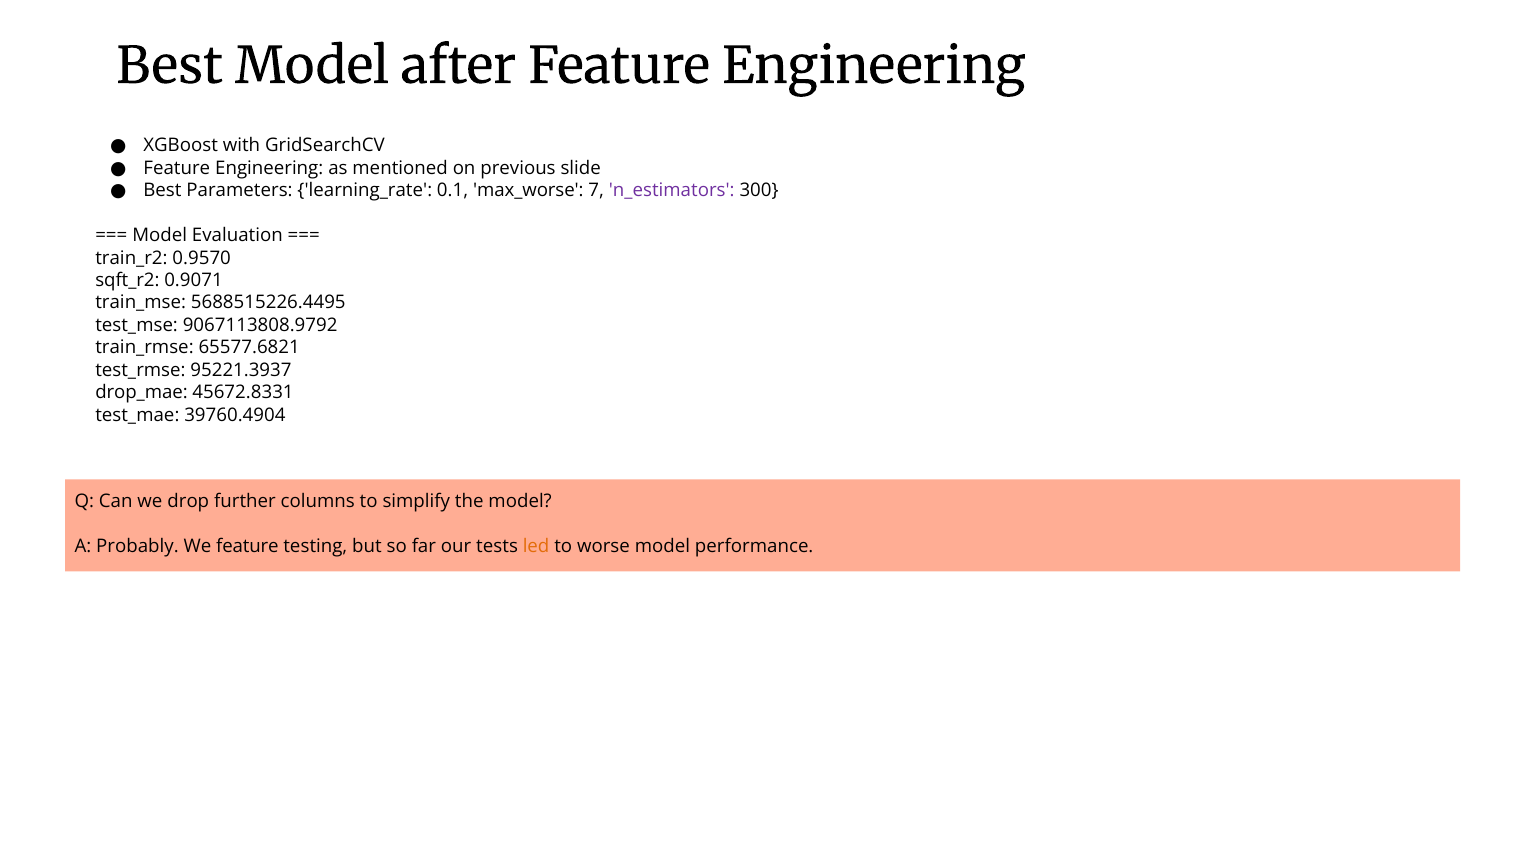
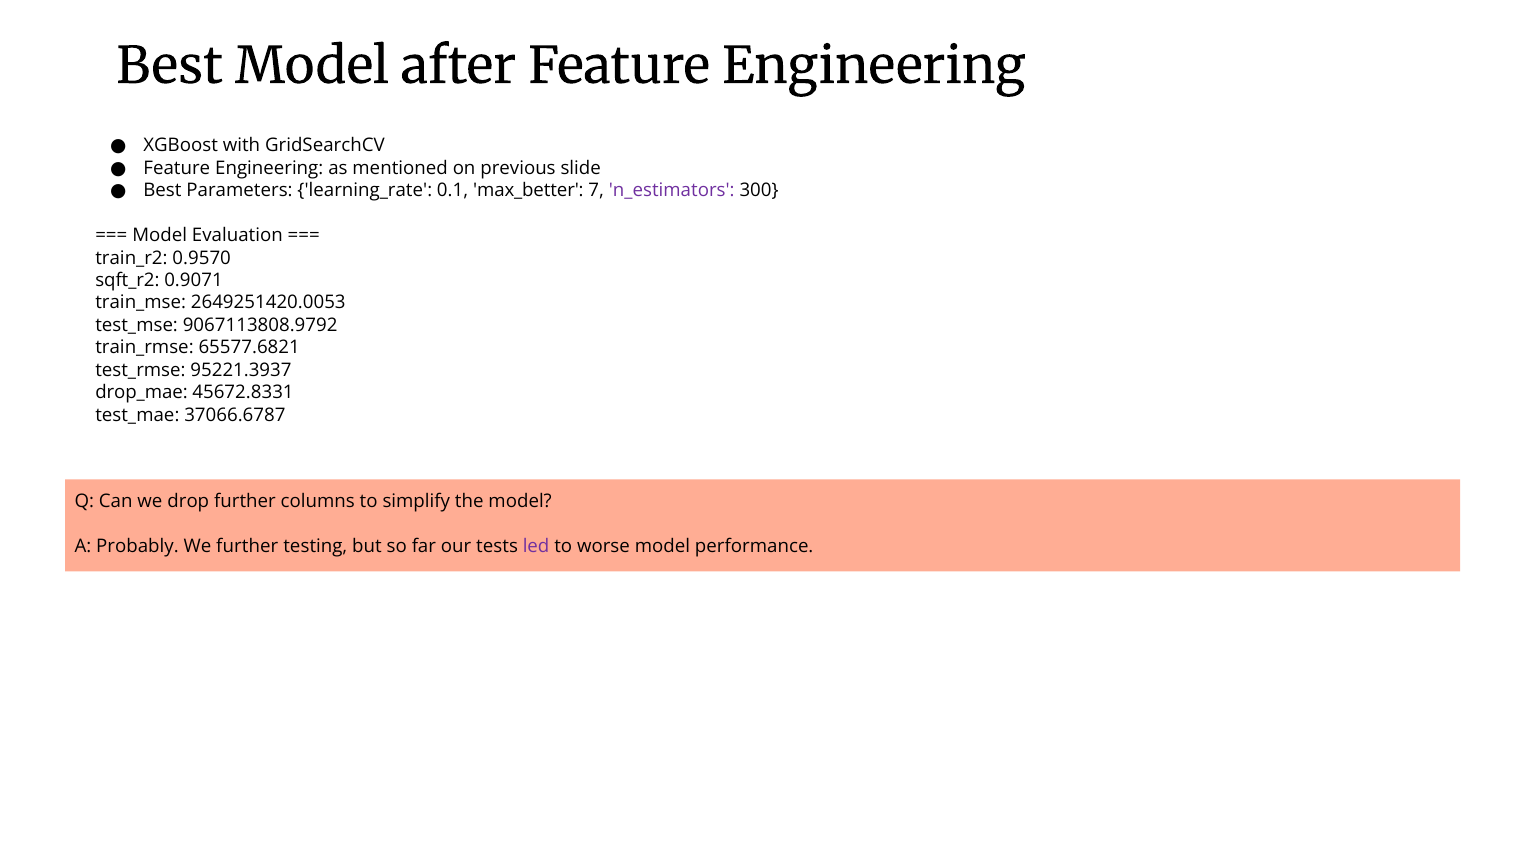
max_worse: max_worse -> max_better
5688515226.4495: 5688515226.4495 -> 2649251420.0053
39760.4904: 39760.4904 -> 37066.6787
We feature: feature -> further
led colour: orange -> purple
